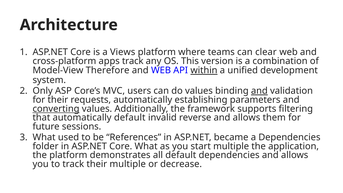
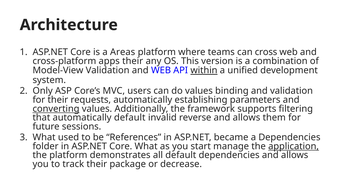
Views: Views -> Areas
clear: clear -> cross
apps track: track -> their
Model-View Therefore: Therefore -> Validation
and at (259, 91) underline: present -> none
start multiple: multiple -> manage
application underline: none -> present
their multiple: multiple -> package
